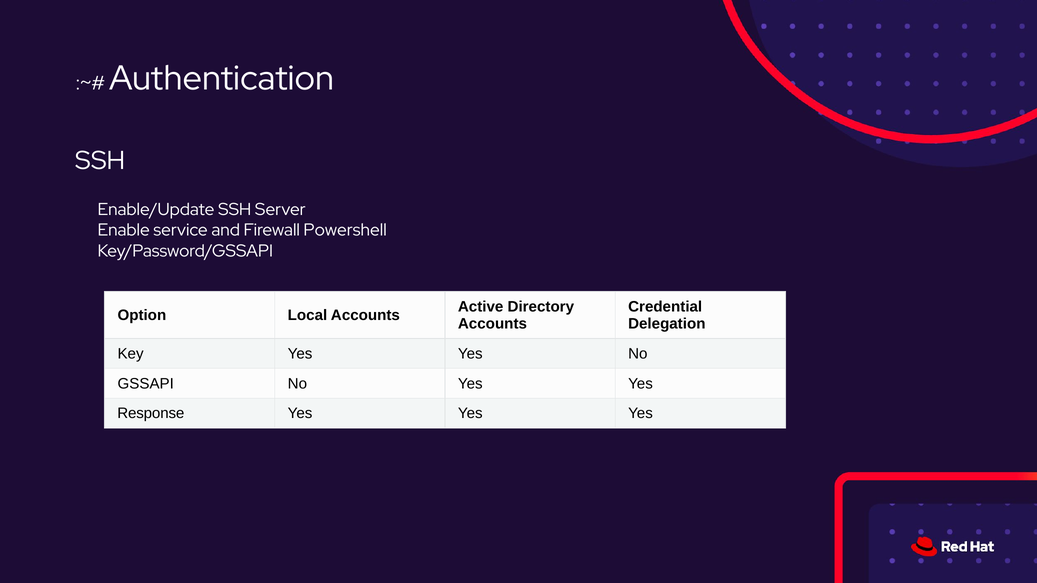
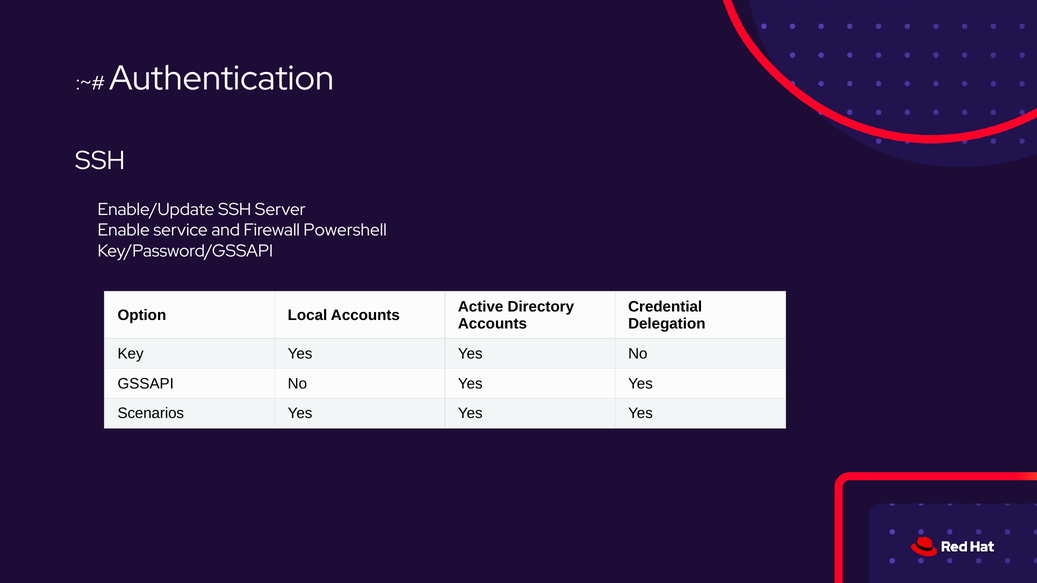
Response: Response -> Scenarios
